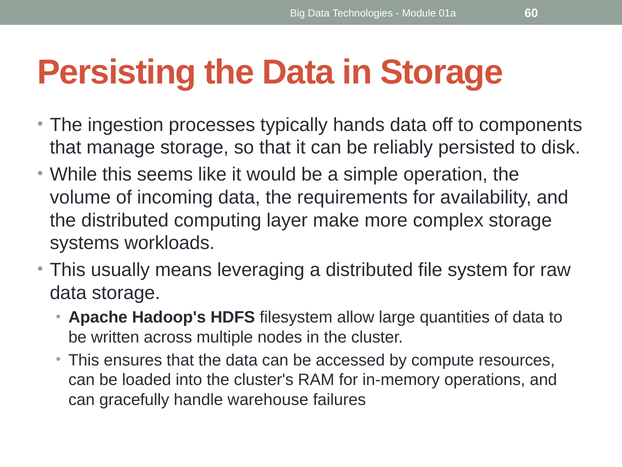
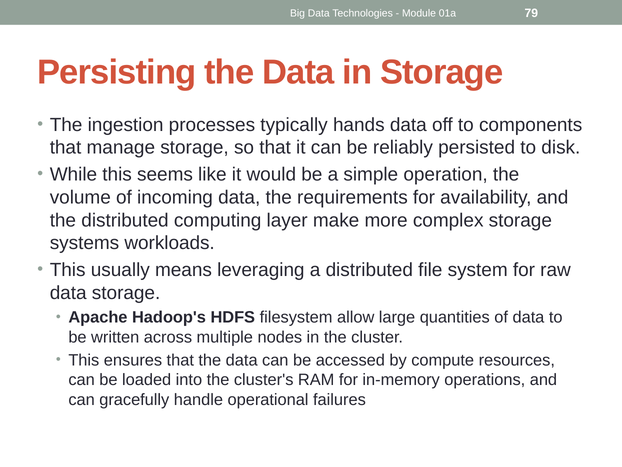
60: 60 -> 79
warehouse: warehouse -> operational
